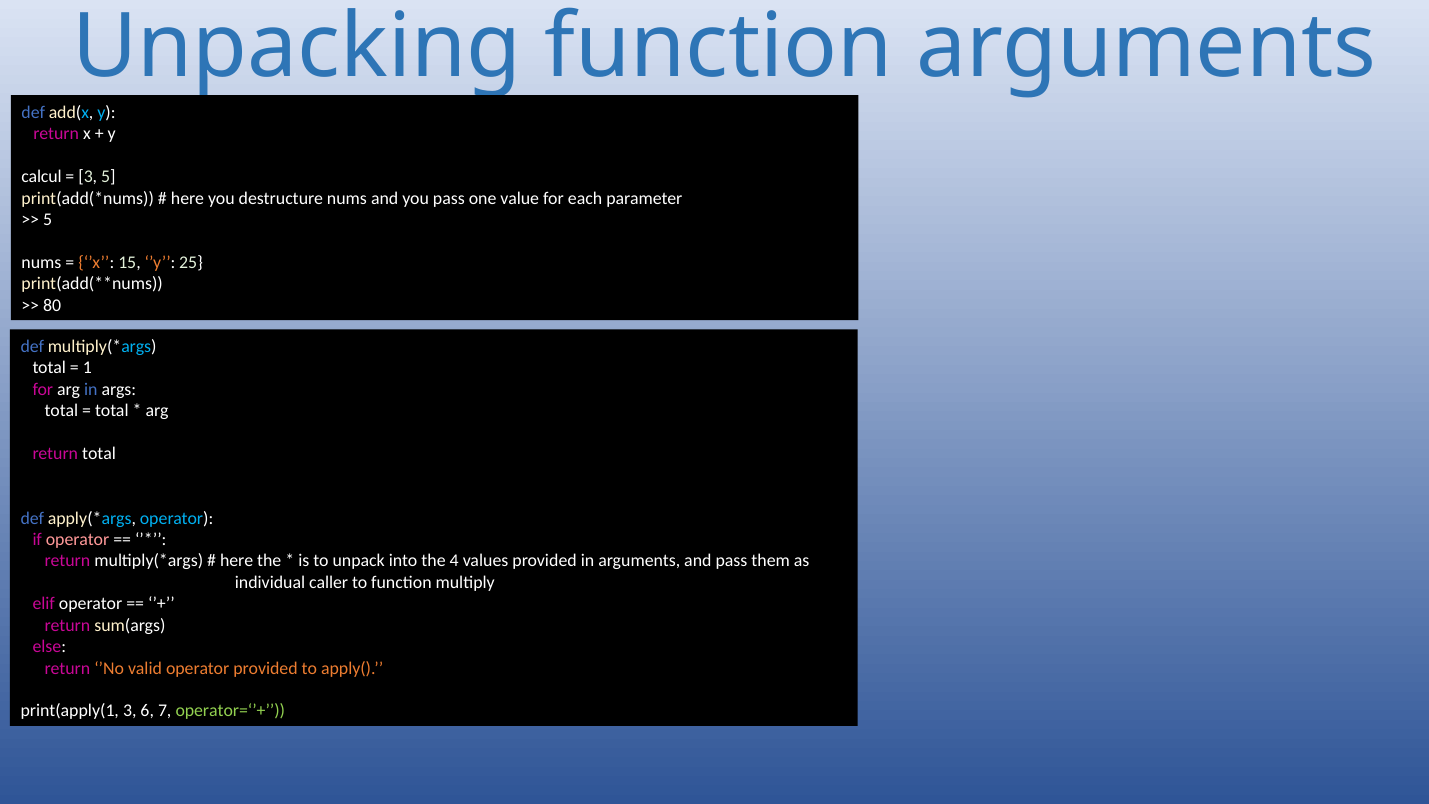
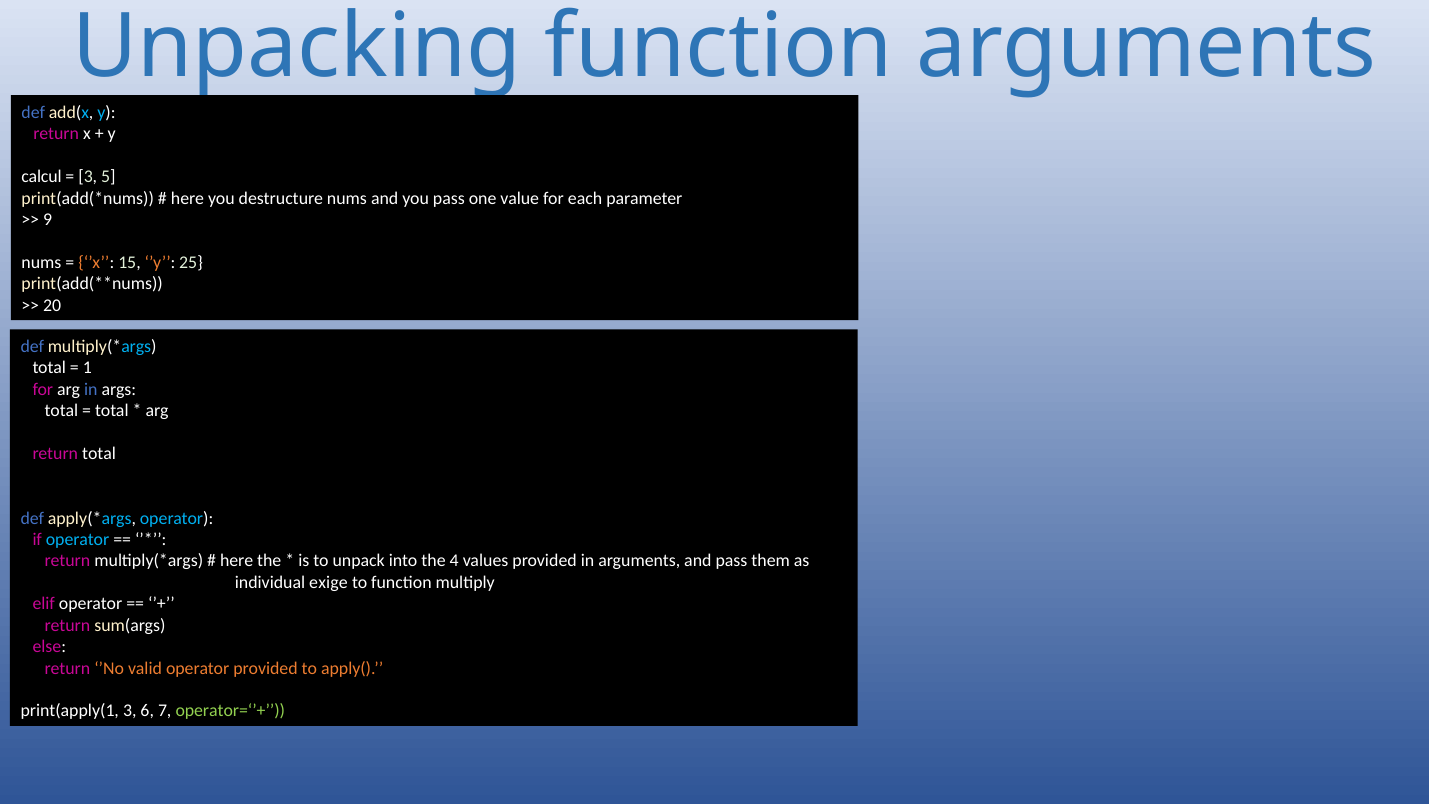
5 at (48, 220): 5 -> 9
80: 80 -> 20
operator at (78, 539) colour: pink -> light blue
caller: caller -> exige
